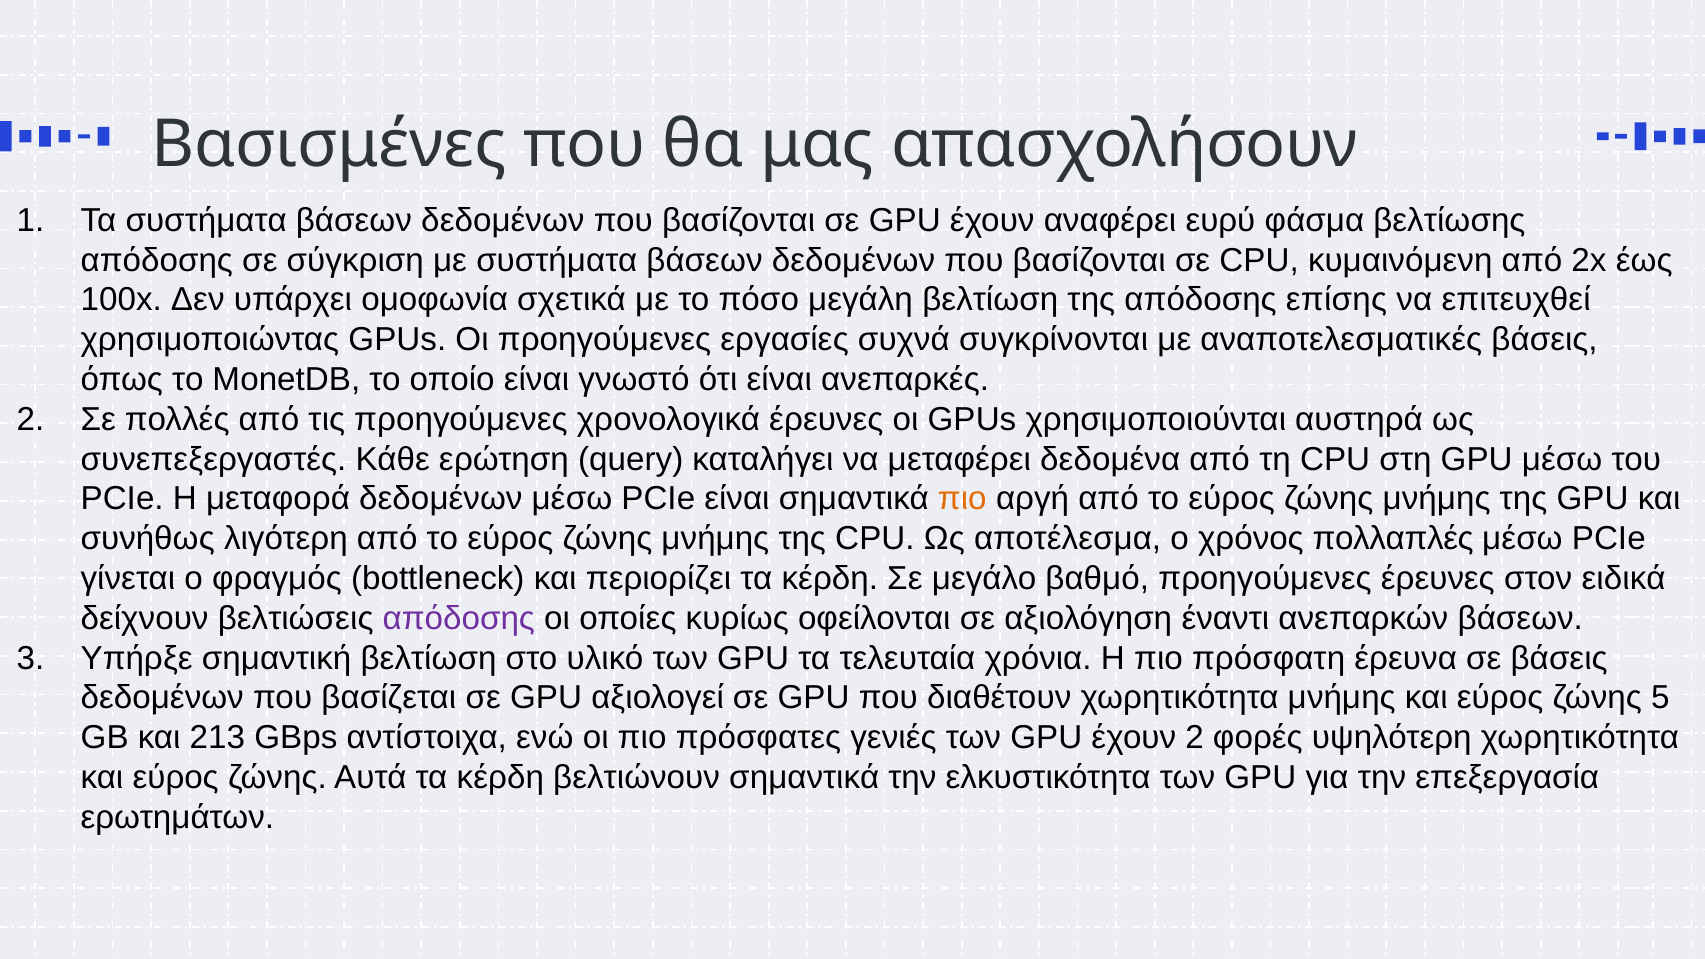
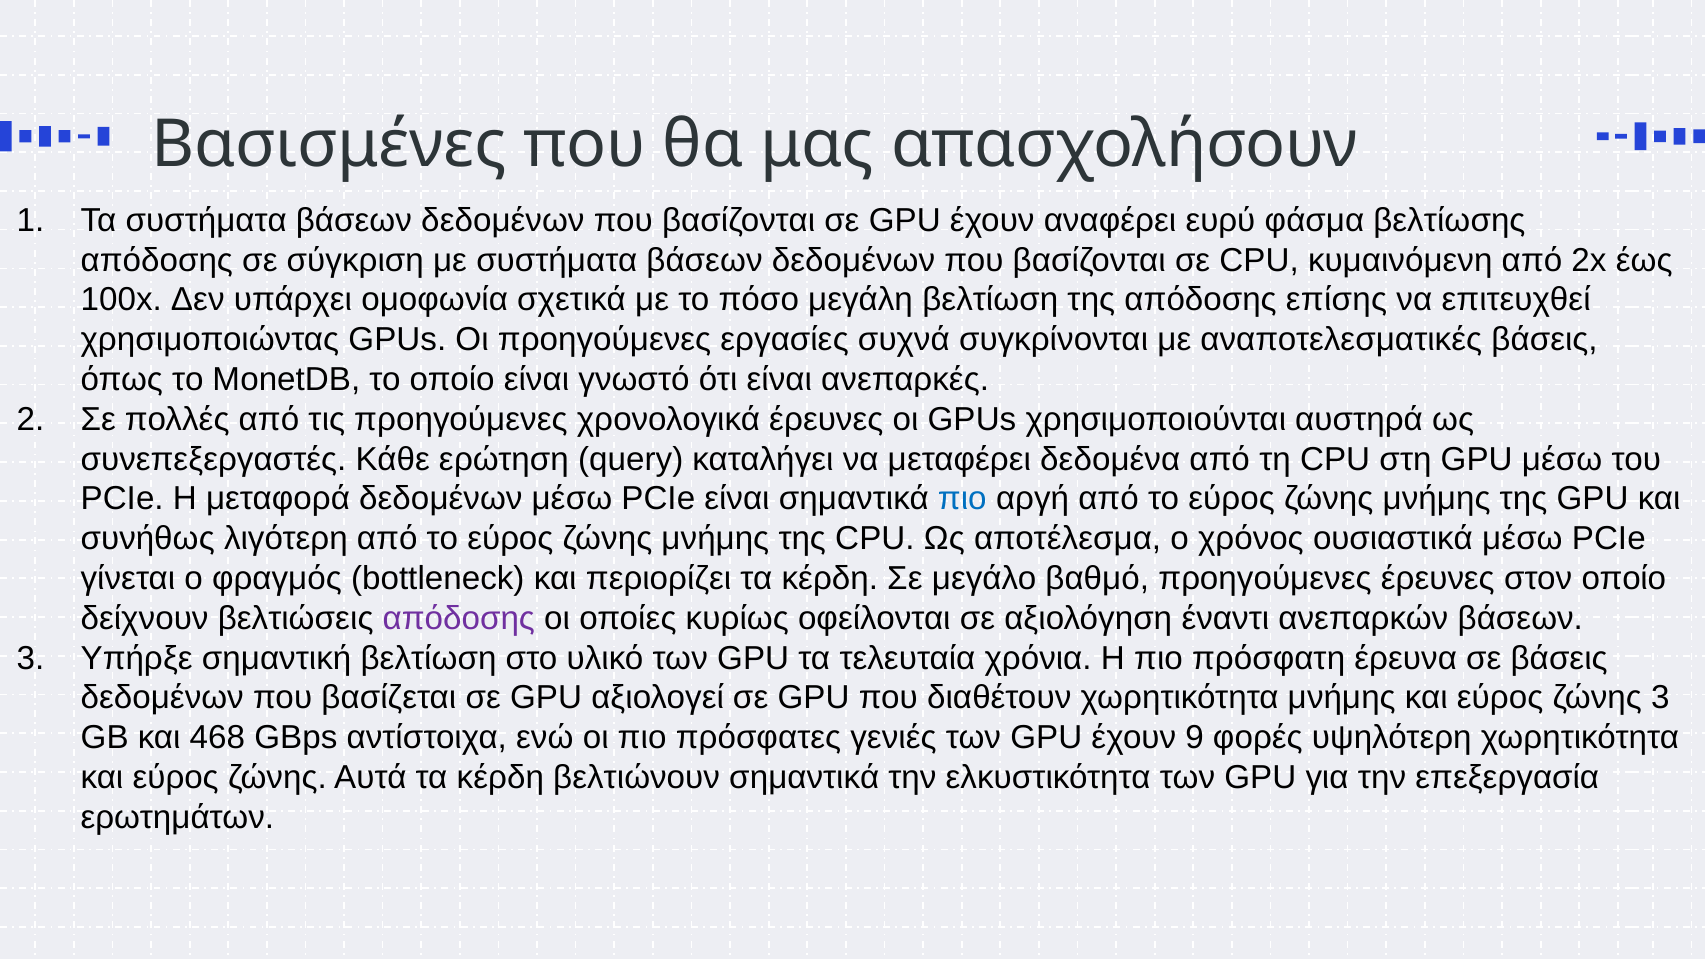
πιο at (962, 499) colour: orange -> blue
πολλαπλές: πολλαπλές -> ουσιαστικά
στον ειδικά: ειδικά -> οποίο
ζώνης 5: 5 -> 3
213: 213 -> 468
έχουν 2: 2 -> 9
